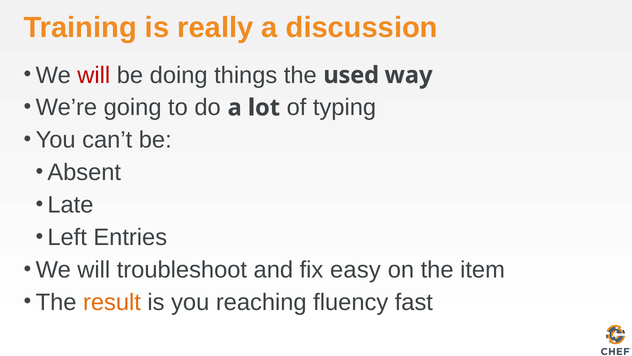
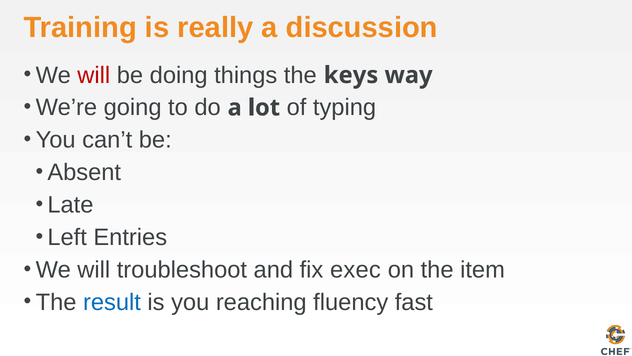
used: used -> keys
easy: easy -> exec
result colour: orange -> blue
